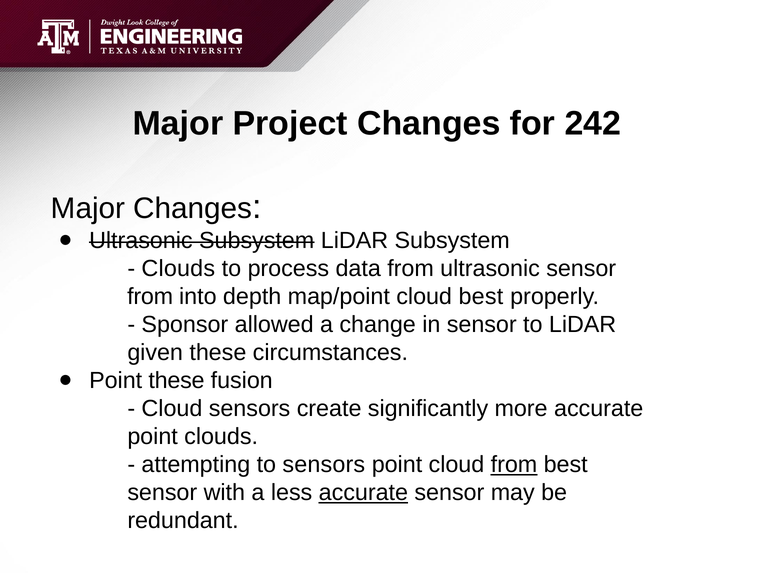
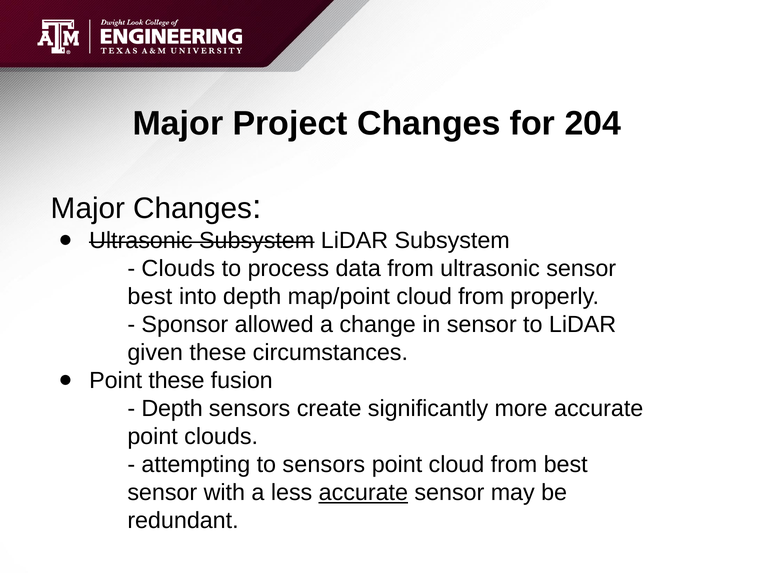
242: 242 -> 204
from at (150, 297): from -> best
map/point cloud best: best -> from
Cloud at (172, 409): Cloud -> Depth
from at (514, 465) underline: present -> none
